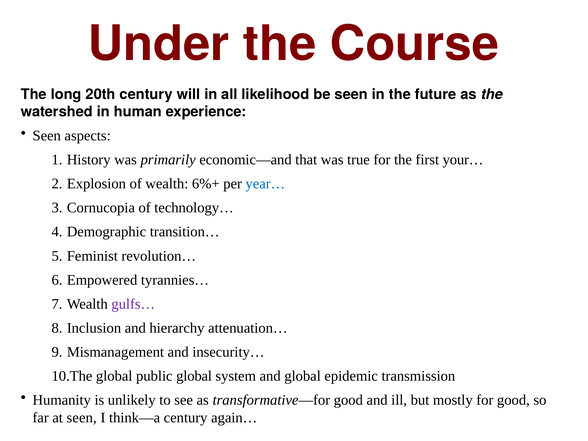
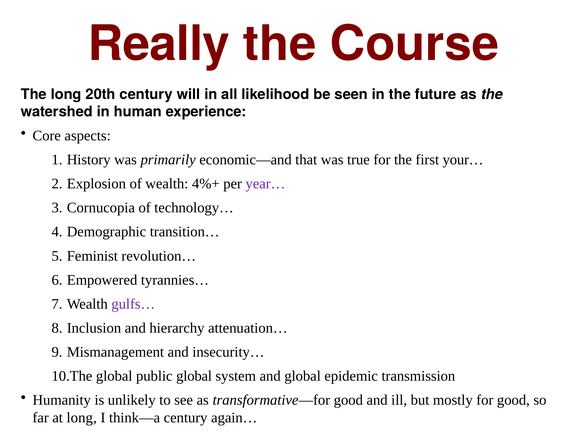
Under: Under -> Really
Seen at (47, 136): Seen -> Core
6%+: 6%+ -> 4%+
year… colour: blue -> purple
at seen: seen -> long
